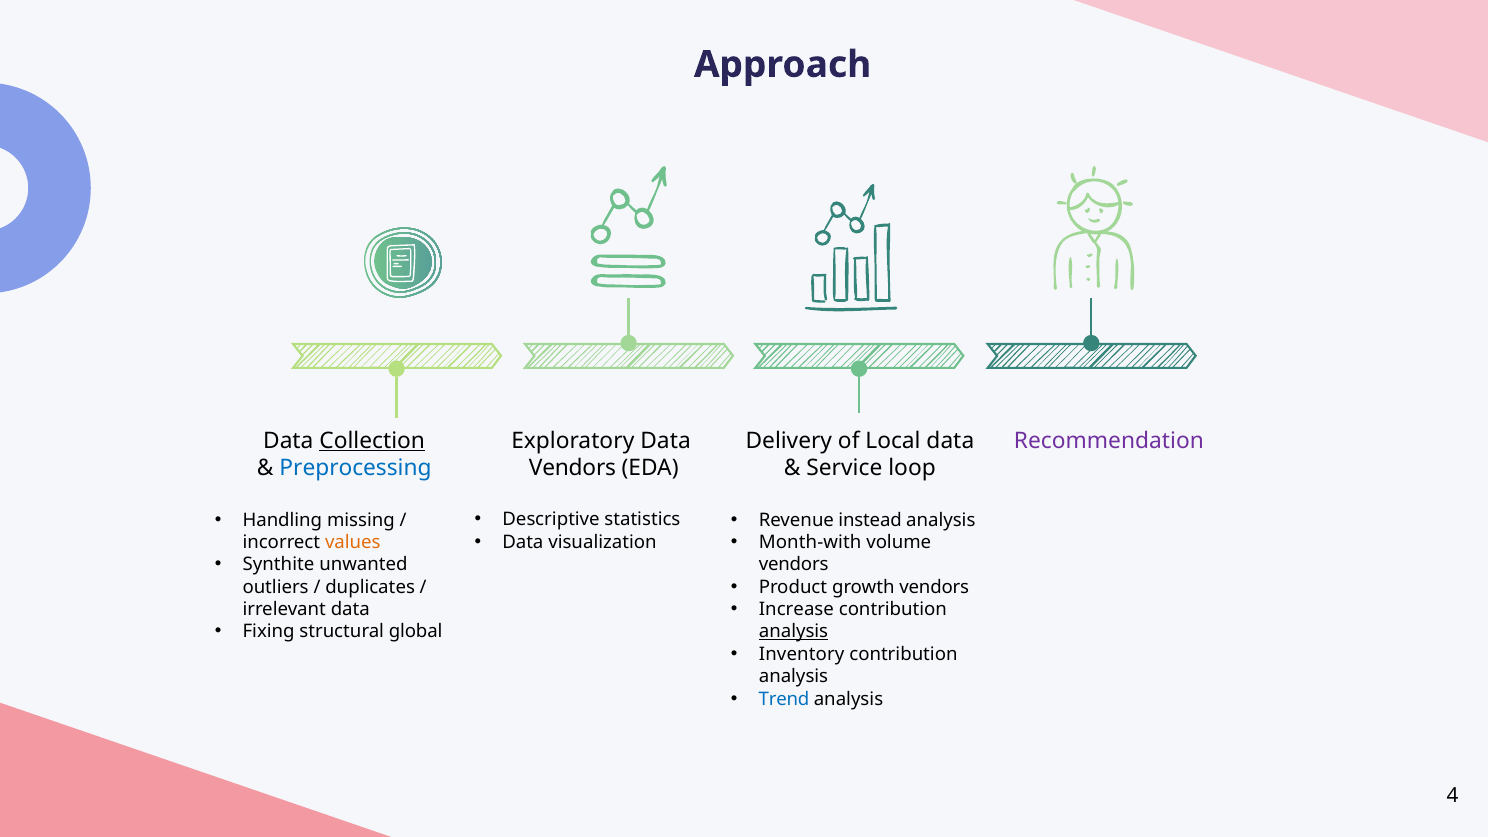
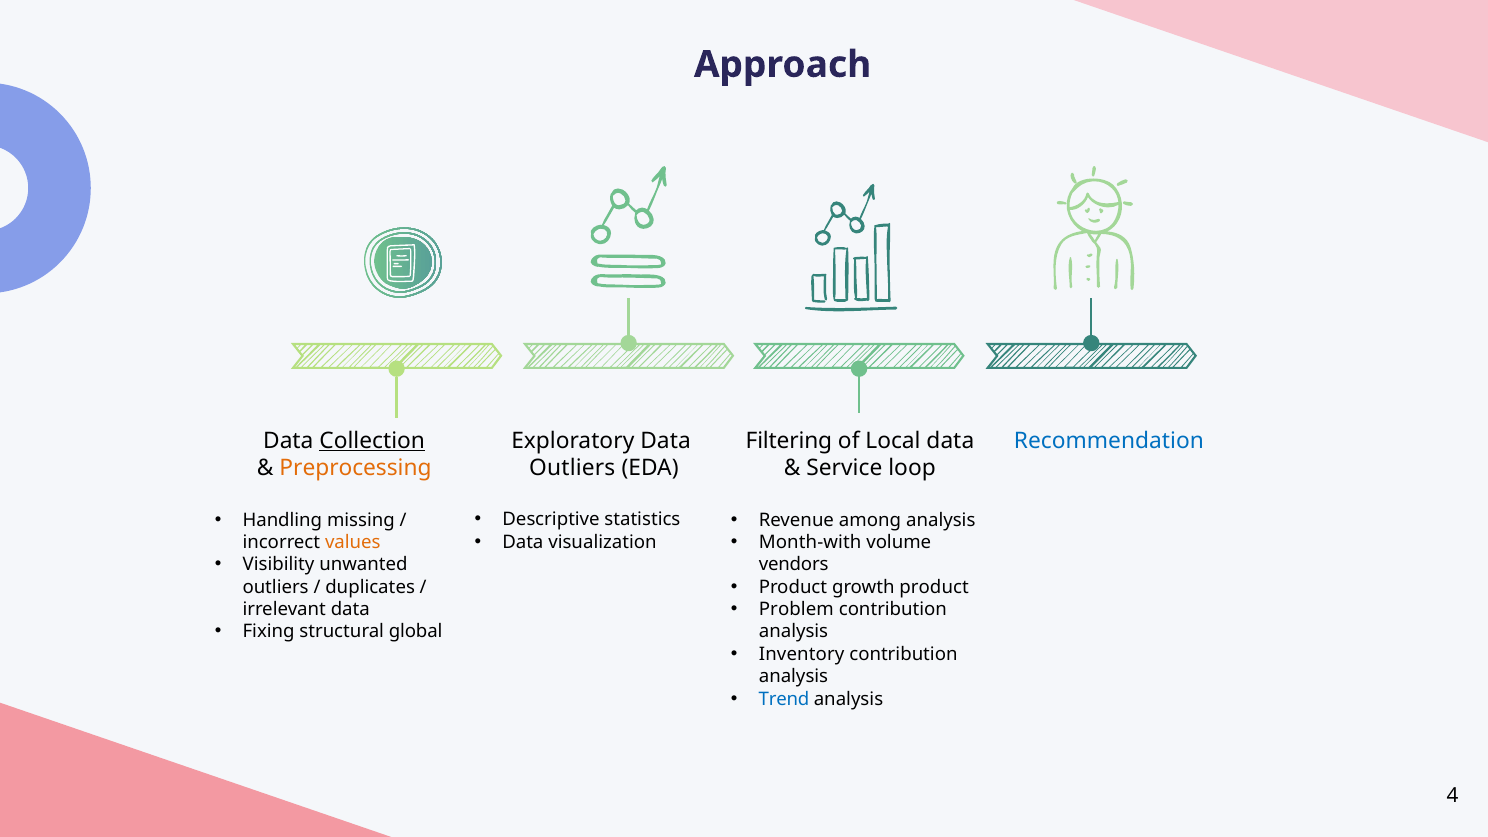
Delivery: Delivery -> Filtering
Recommendation colour: purple -> blue
Vendors at (572, 468): Vendors -> Outliers
Preprocessing colour: blue -> orange
instead: instead -> among
Synthite: Synthite -> Visibility
growth vendors: vendors -> product
Increase: Increase -> Problem
analysis at (794, 632) underline: present -> none
